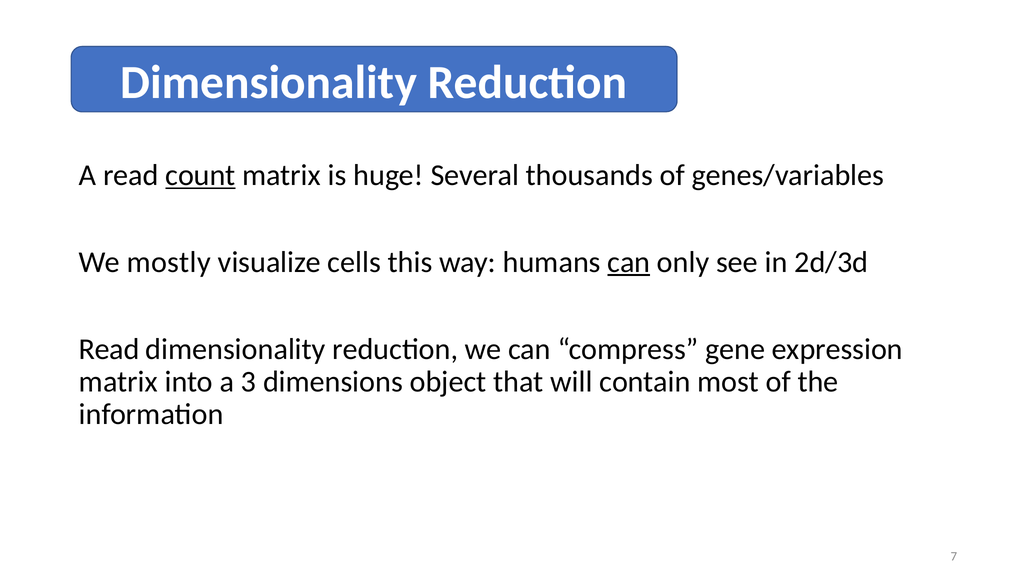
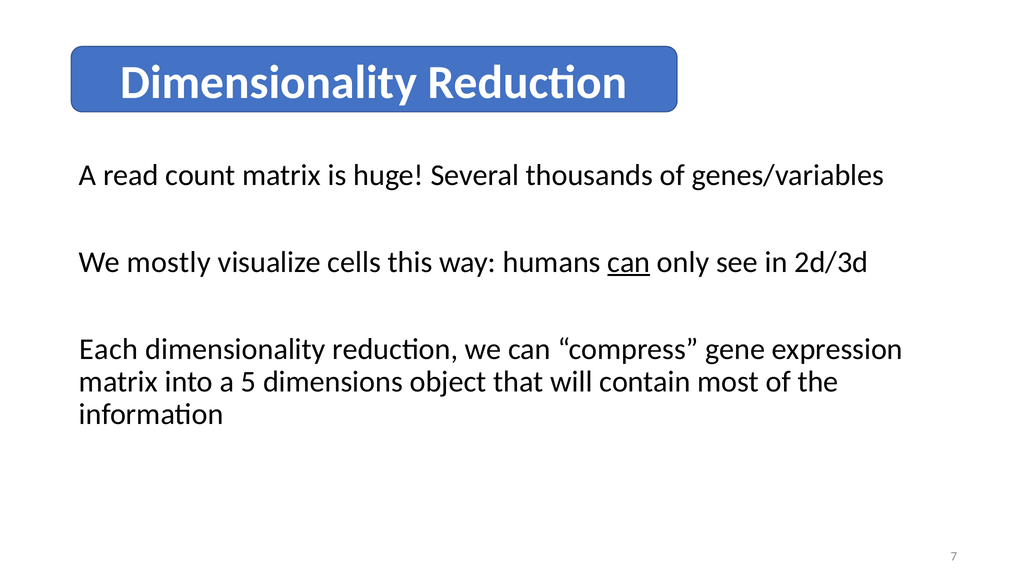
count underline: present -> none
Read at (109, 349): Read -> Each
3: 3 -> 5
